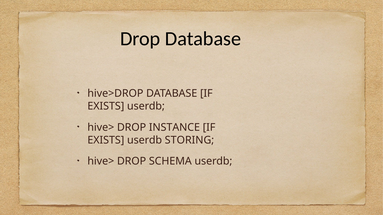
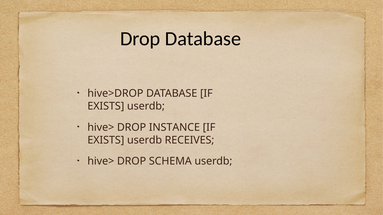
STORING: STORING -> RECEIVES
